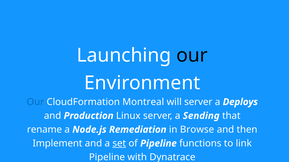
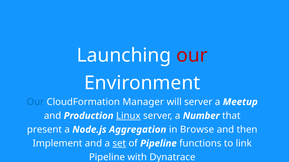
our at (192, 56) colour: black -> red
Montreal: Montreal -> Manager
Deploys: Deploys -> Meetup
Linux underline: none -> present
Sending: Sending -> Number
rename: rename -> present
Remediation: Remediation -> Aggregation
